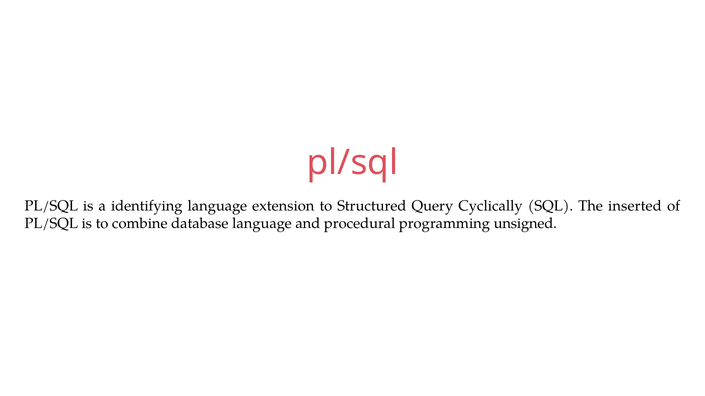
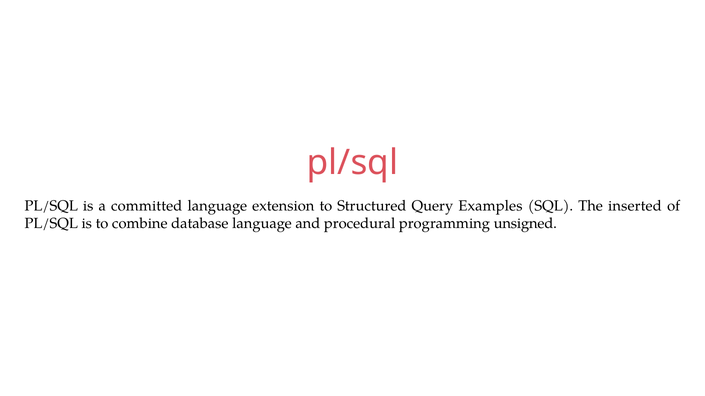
identifying: identifying -> committed
Cyclically: Cyclically -> Examples
